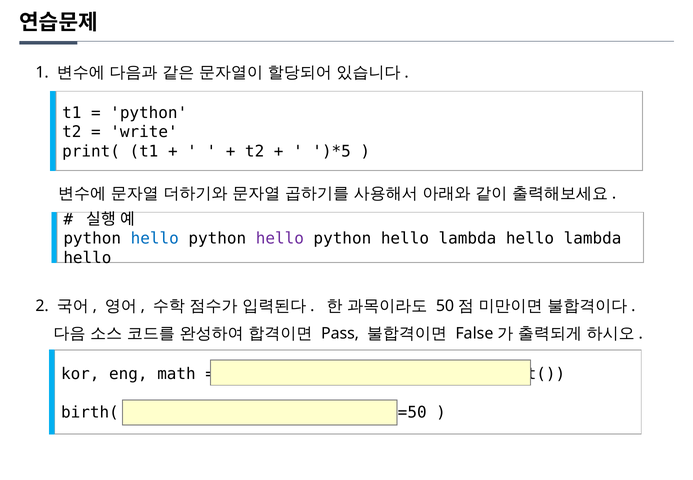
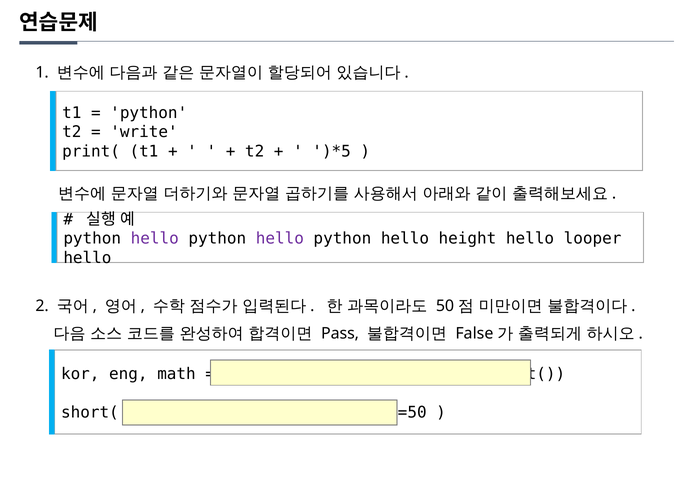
hello at (155, 238) colour: blue -> purple
python hello lambda: lambda -> height
lambda at (593, 238): lambda -> looper
birth(: birth( -> short(
